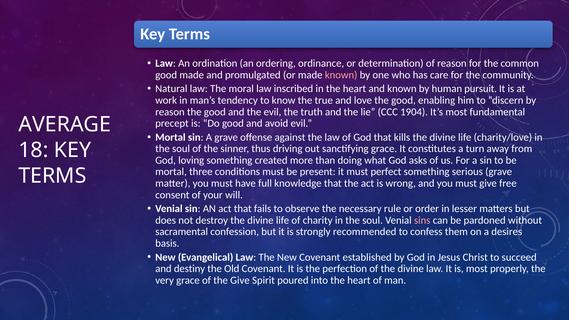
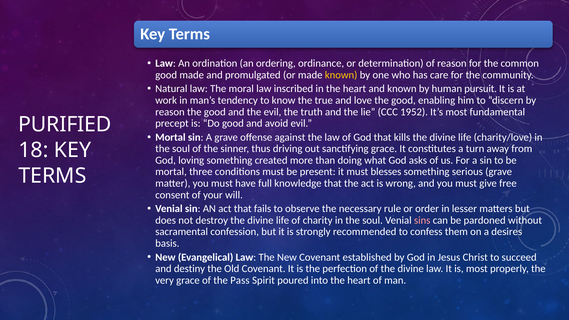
known at (341, 75) colour: pink -> yellow
1904: 1904 -> 1952
AVERAGE: AVERAGE -> PURIFIED
perfect: perfect -> blesses
the Give: Give -> Pass
